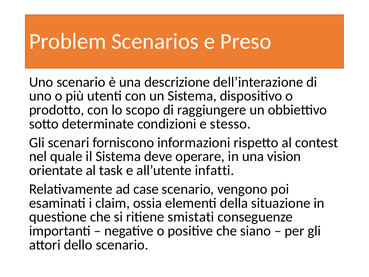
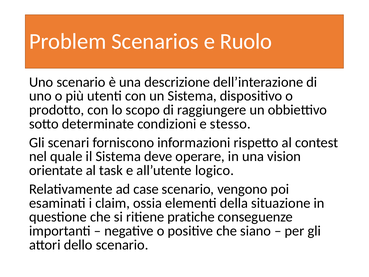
Preso: Preso -> Ruolo
infatti: infatti -> logico
smistati: smistati -> pratiche
